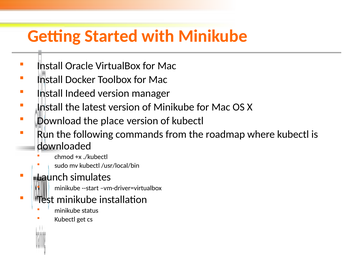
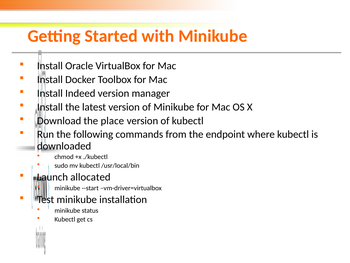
roadmap: roadmap -> endpoint
simulates: simulates -> allocated
